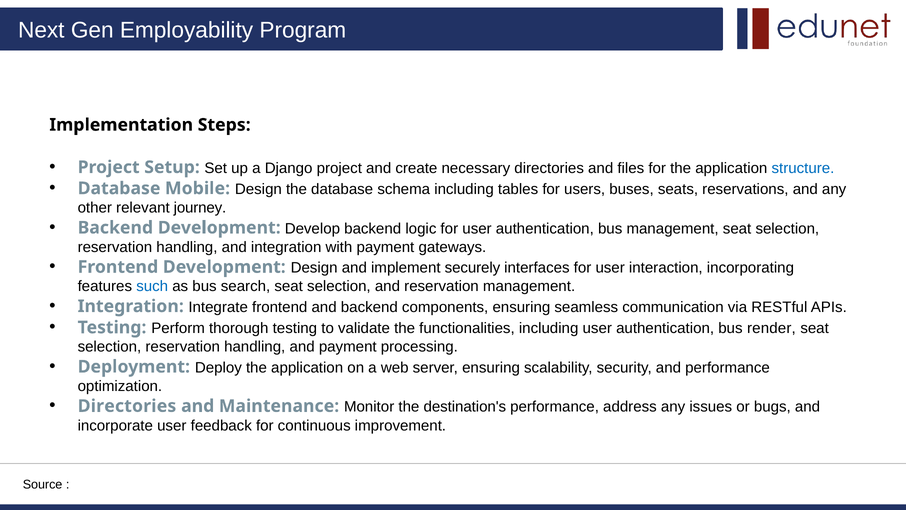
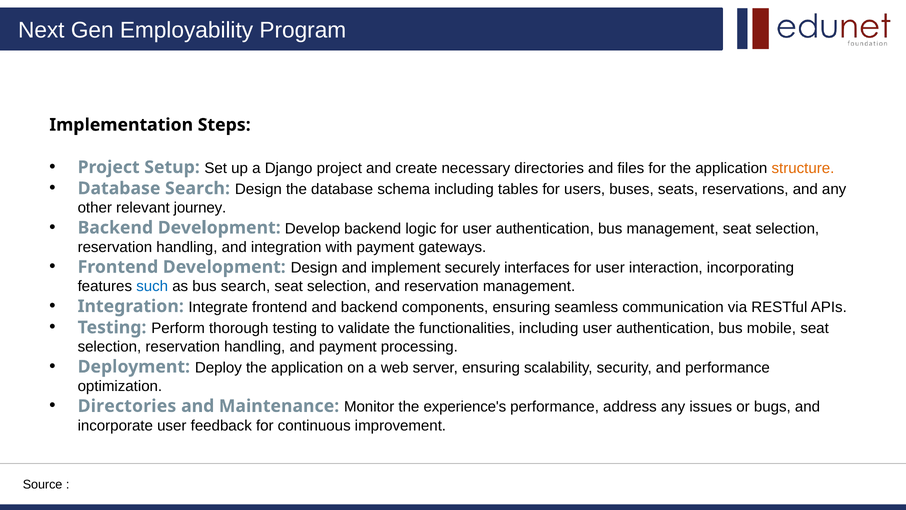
structure colour: blue -> orange
Database Mobile: Mobile -> Search
render: render -> mobile
destination's: destination's -> experience's
